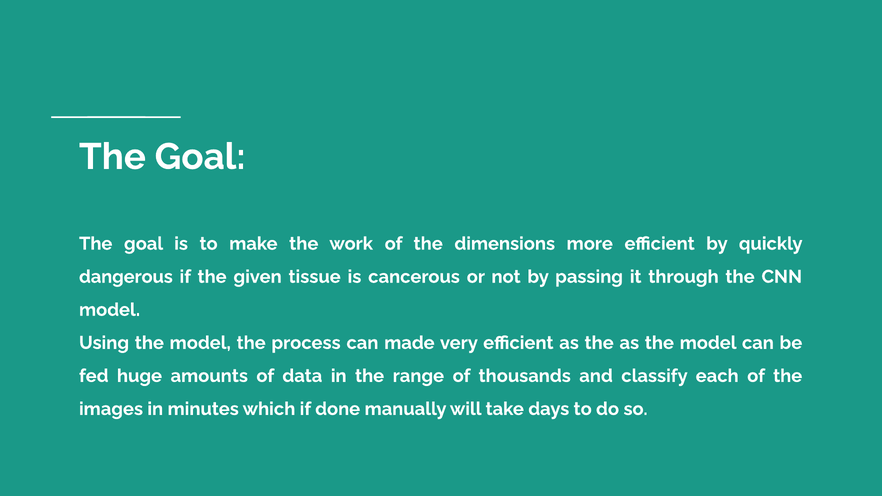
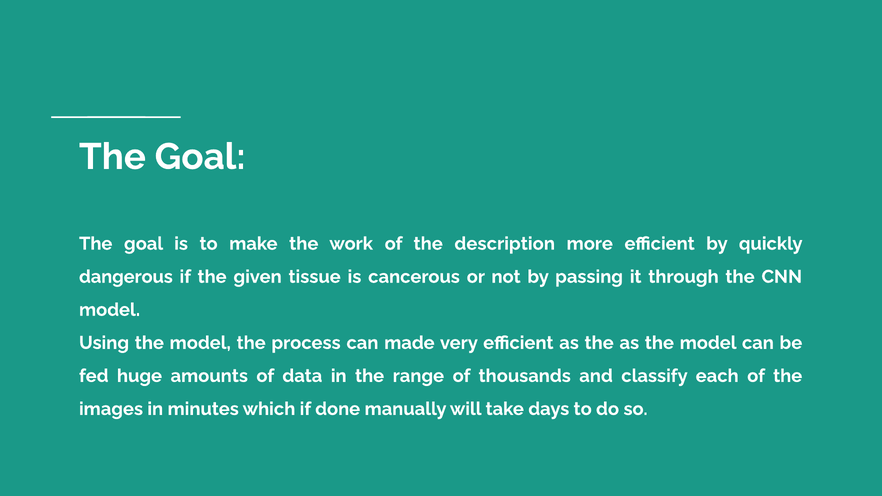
dimensions: dimensions -> description
